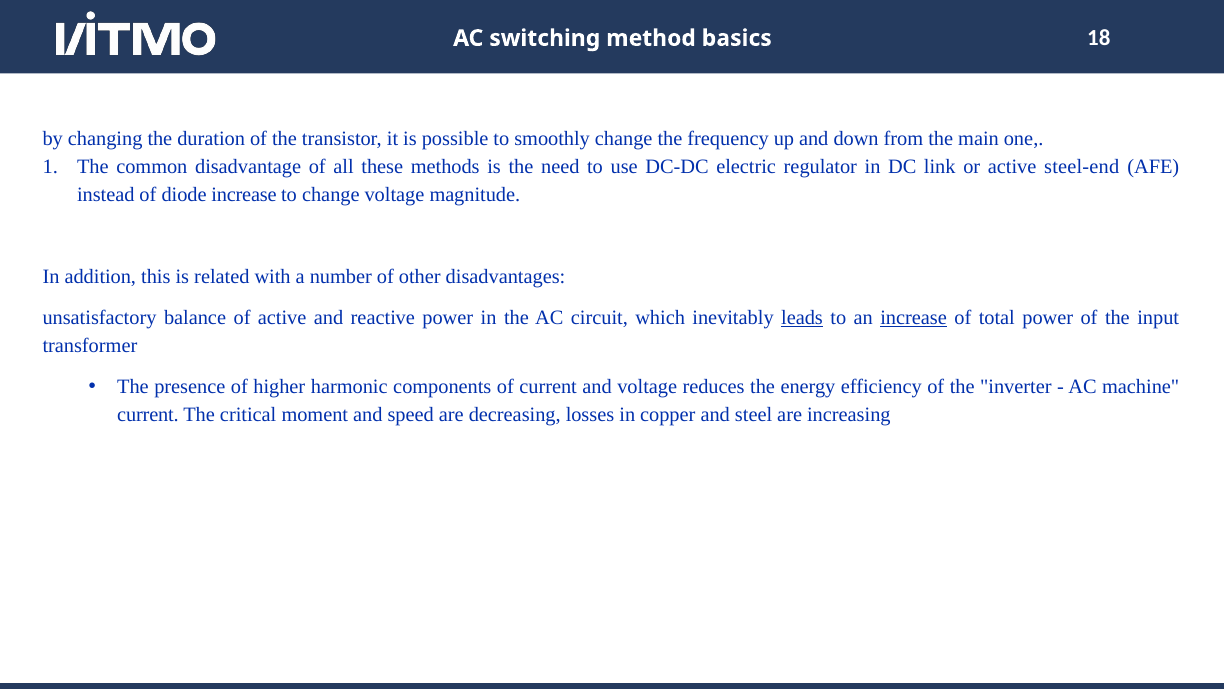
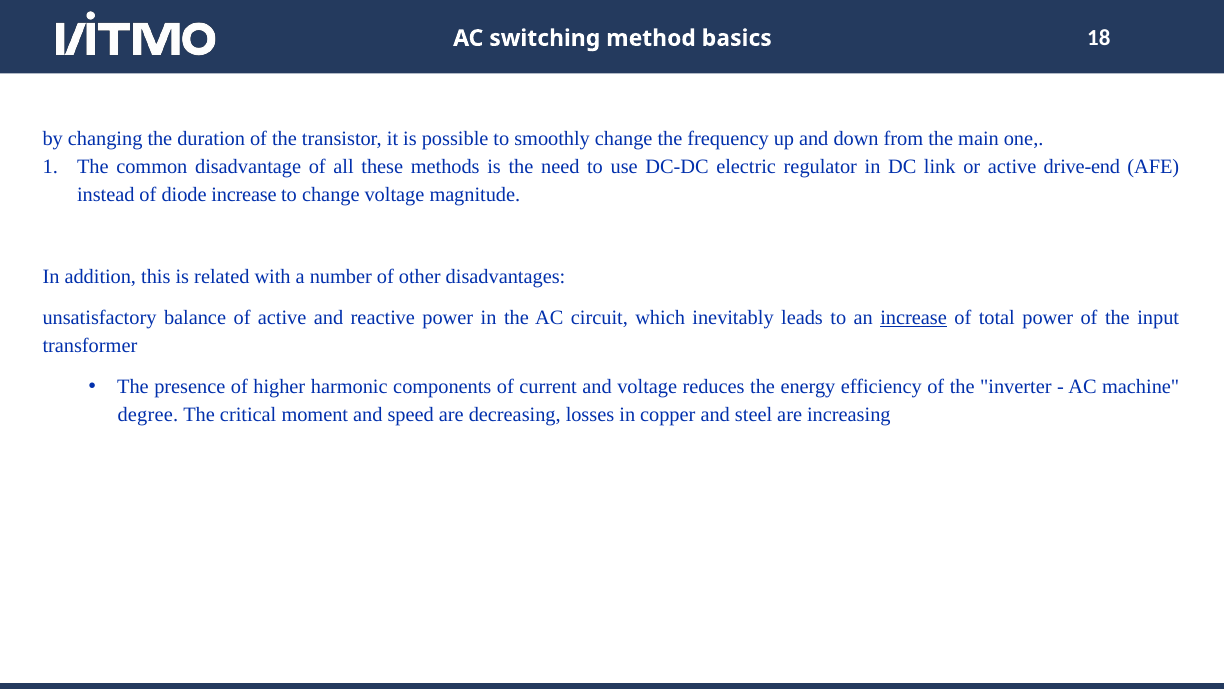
steel-end: steel-end -> drive-end
leads underline: present -> none
current at (148, 415): current -> degree
